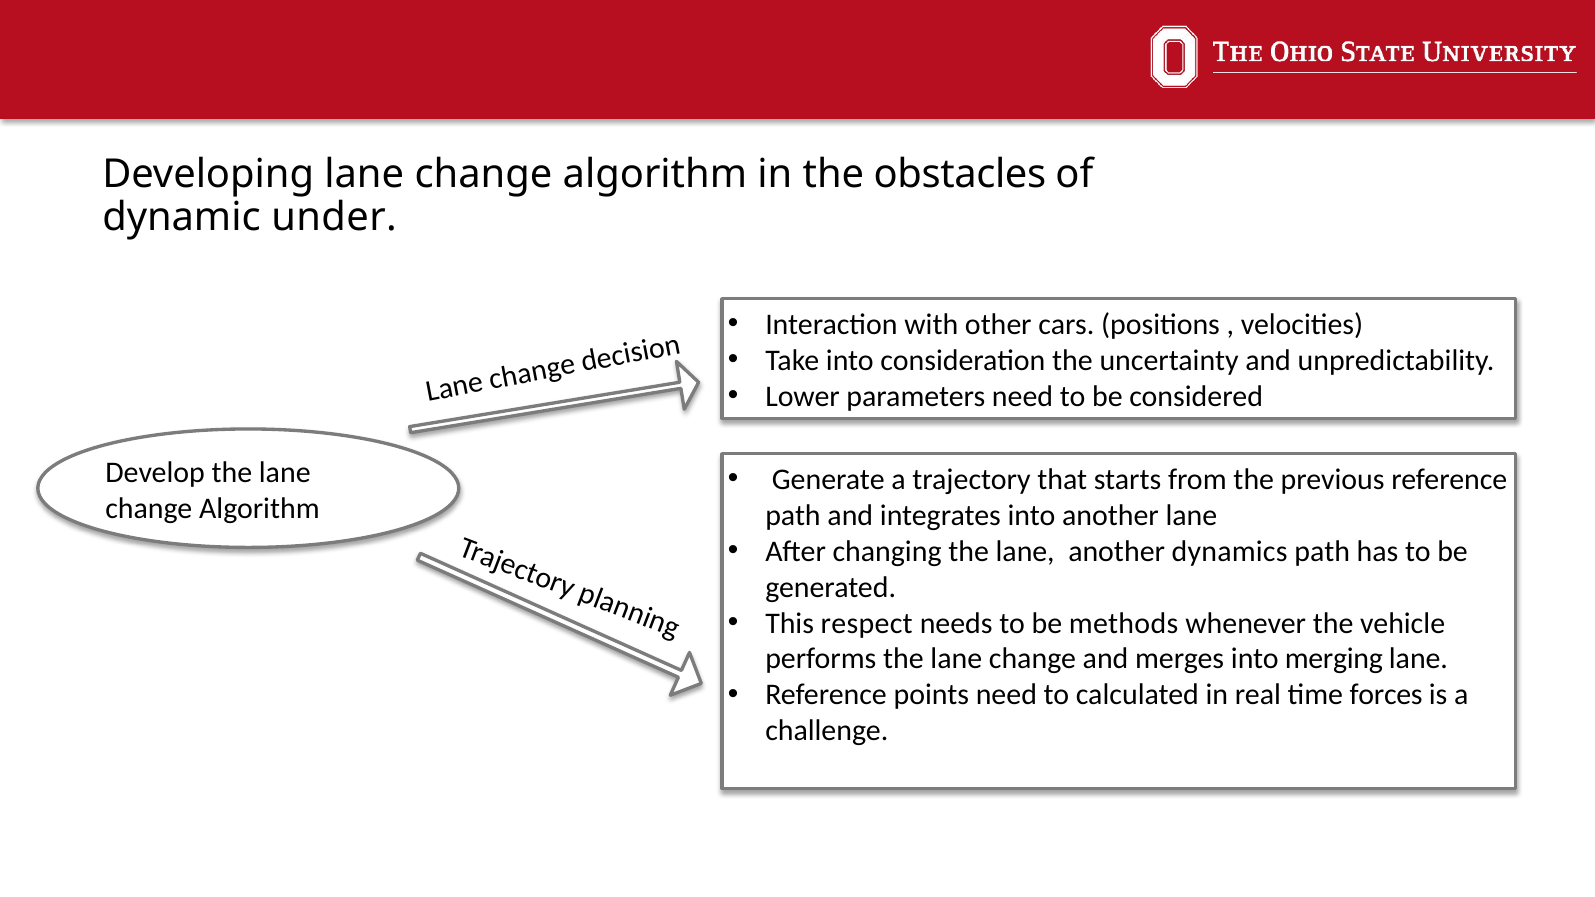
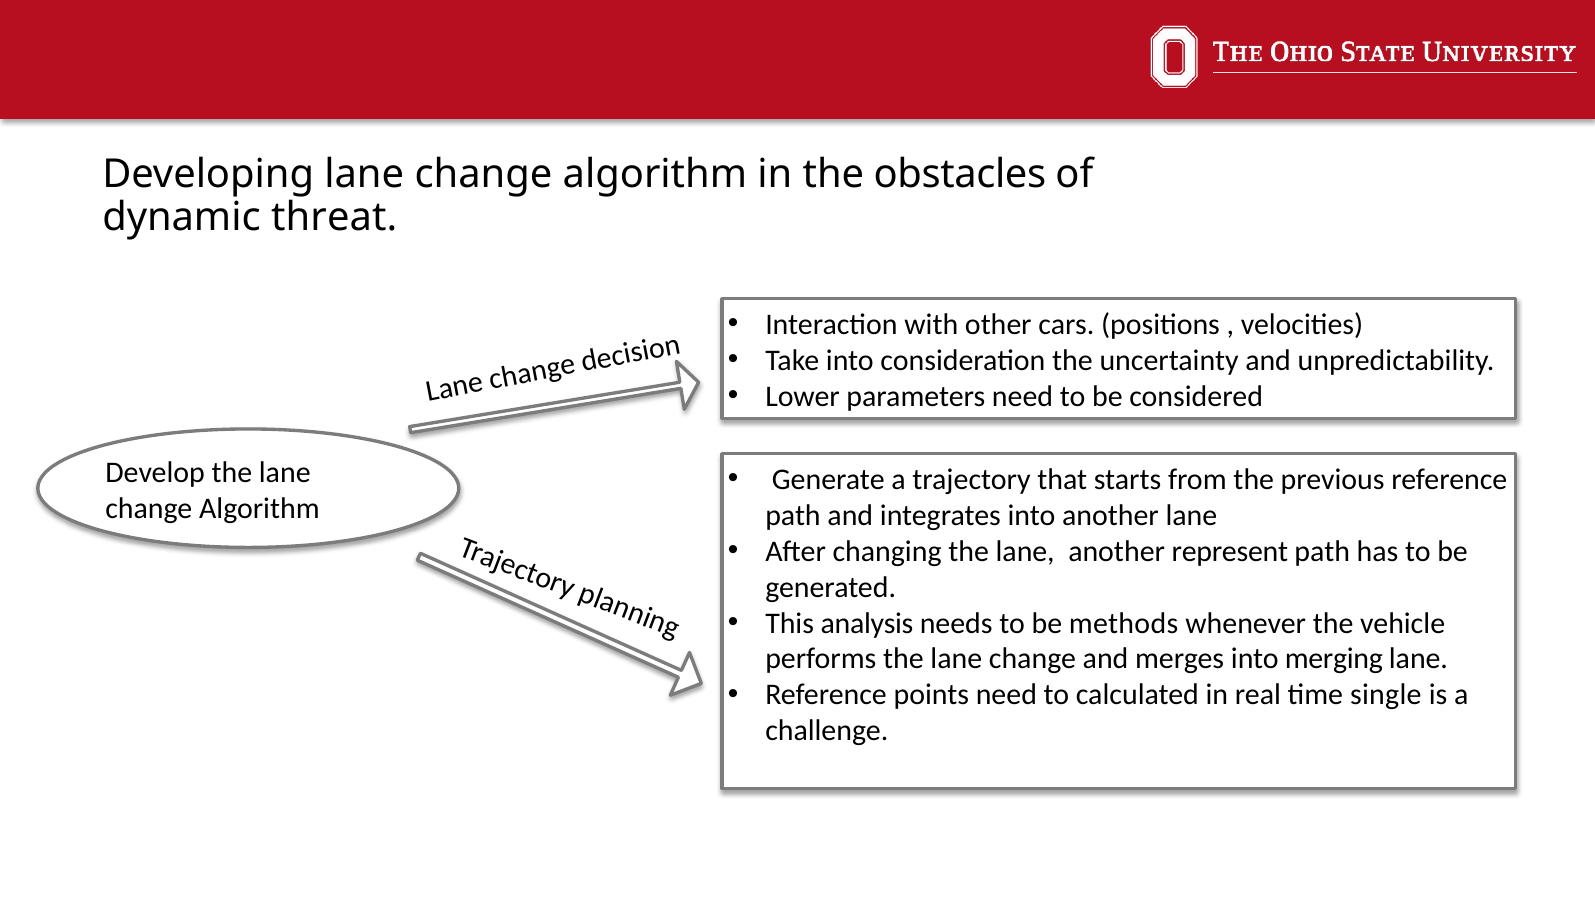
under: under -> threat
dynamics: dynamics -> represent
respect: respect -> analysis
forces: forces -> single
